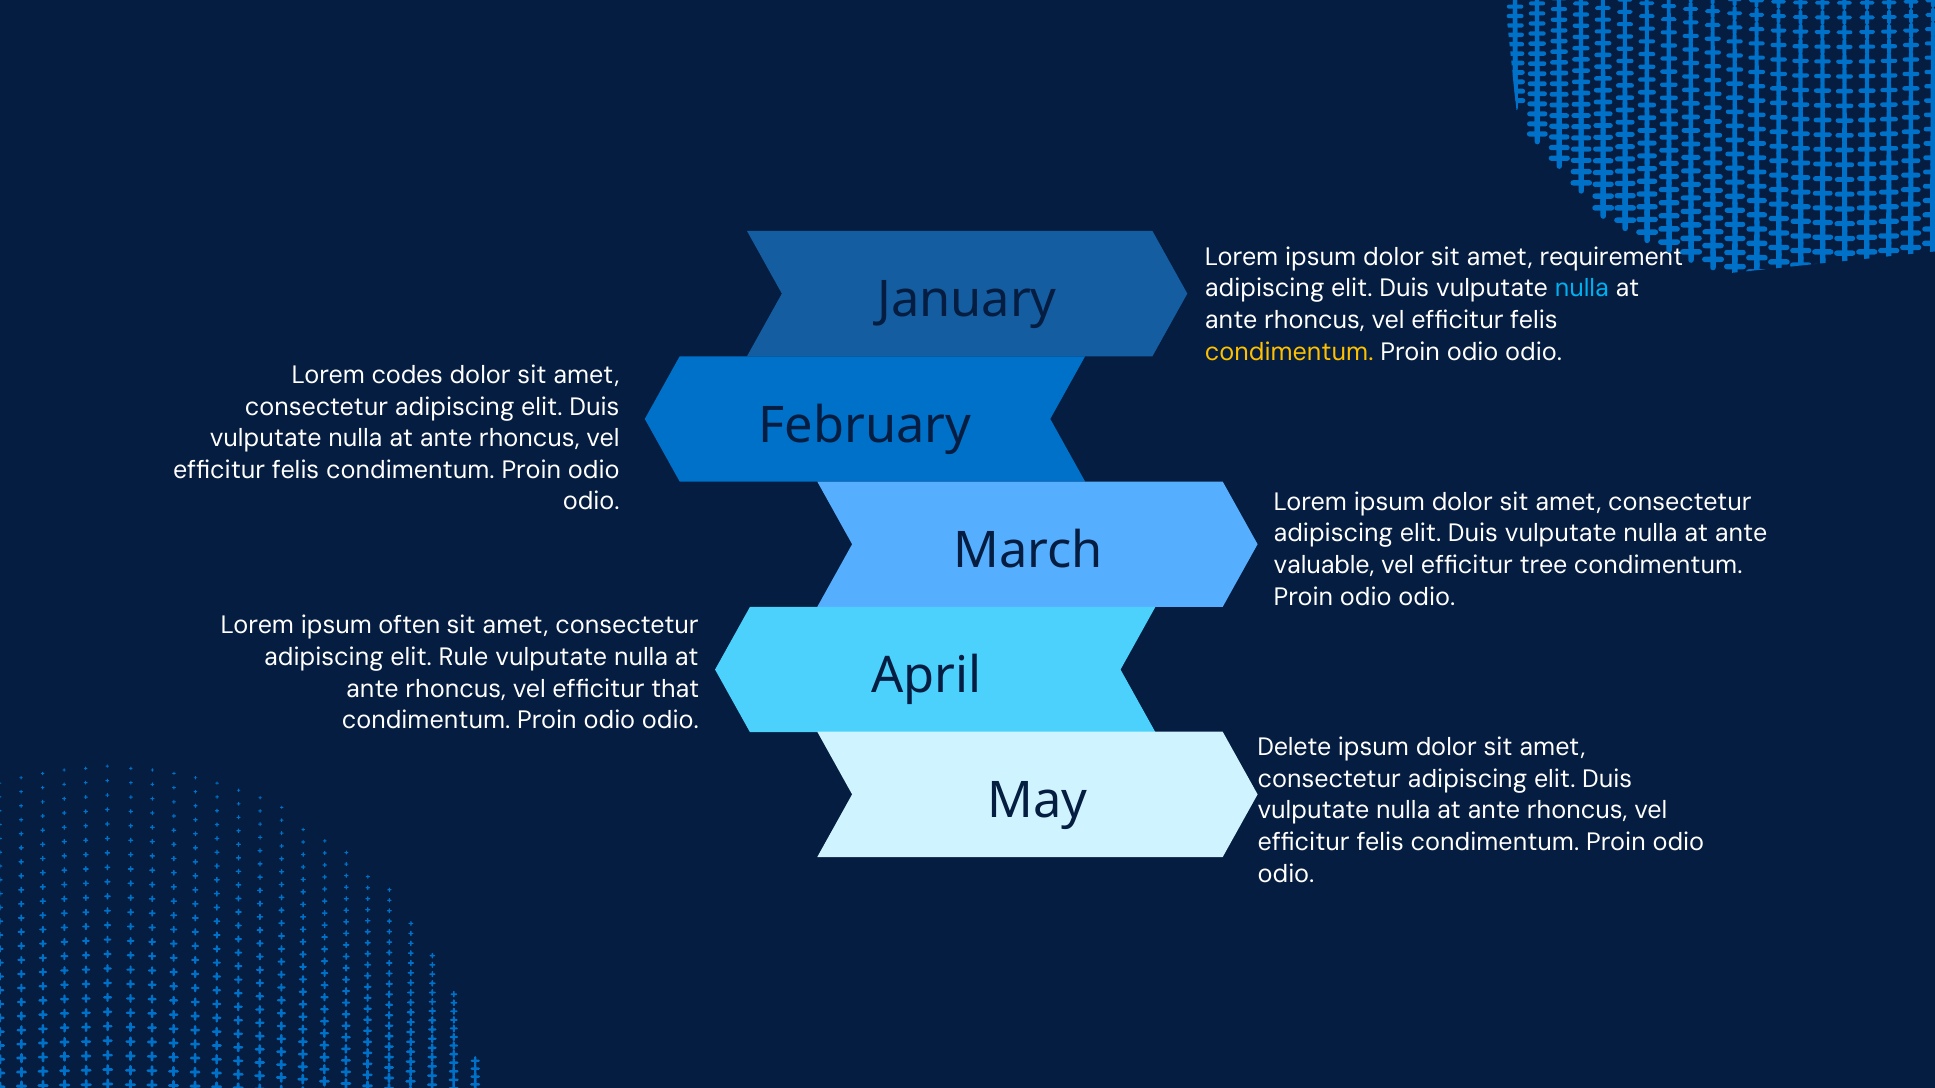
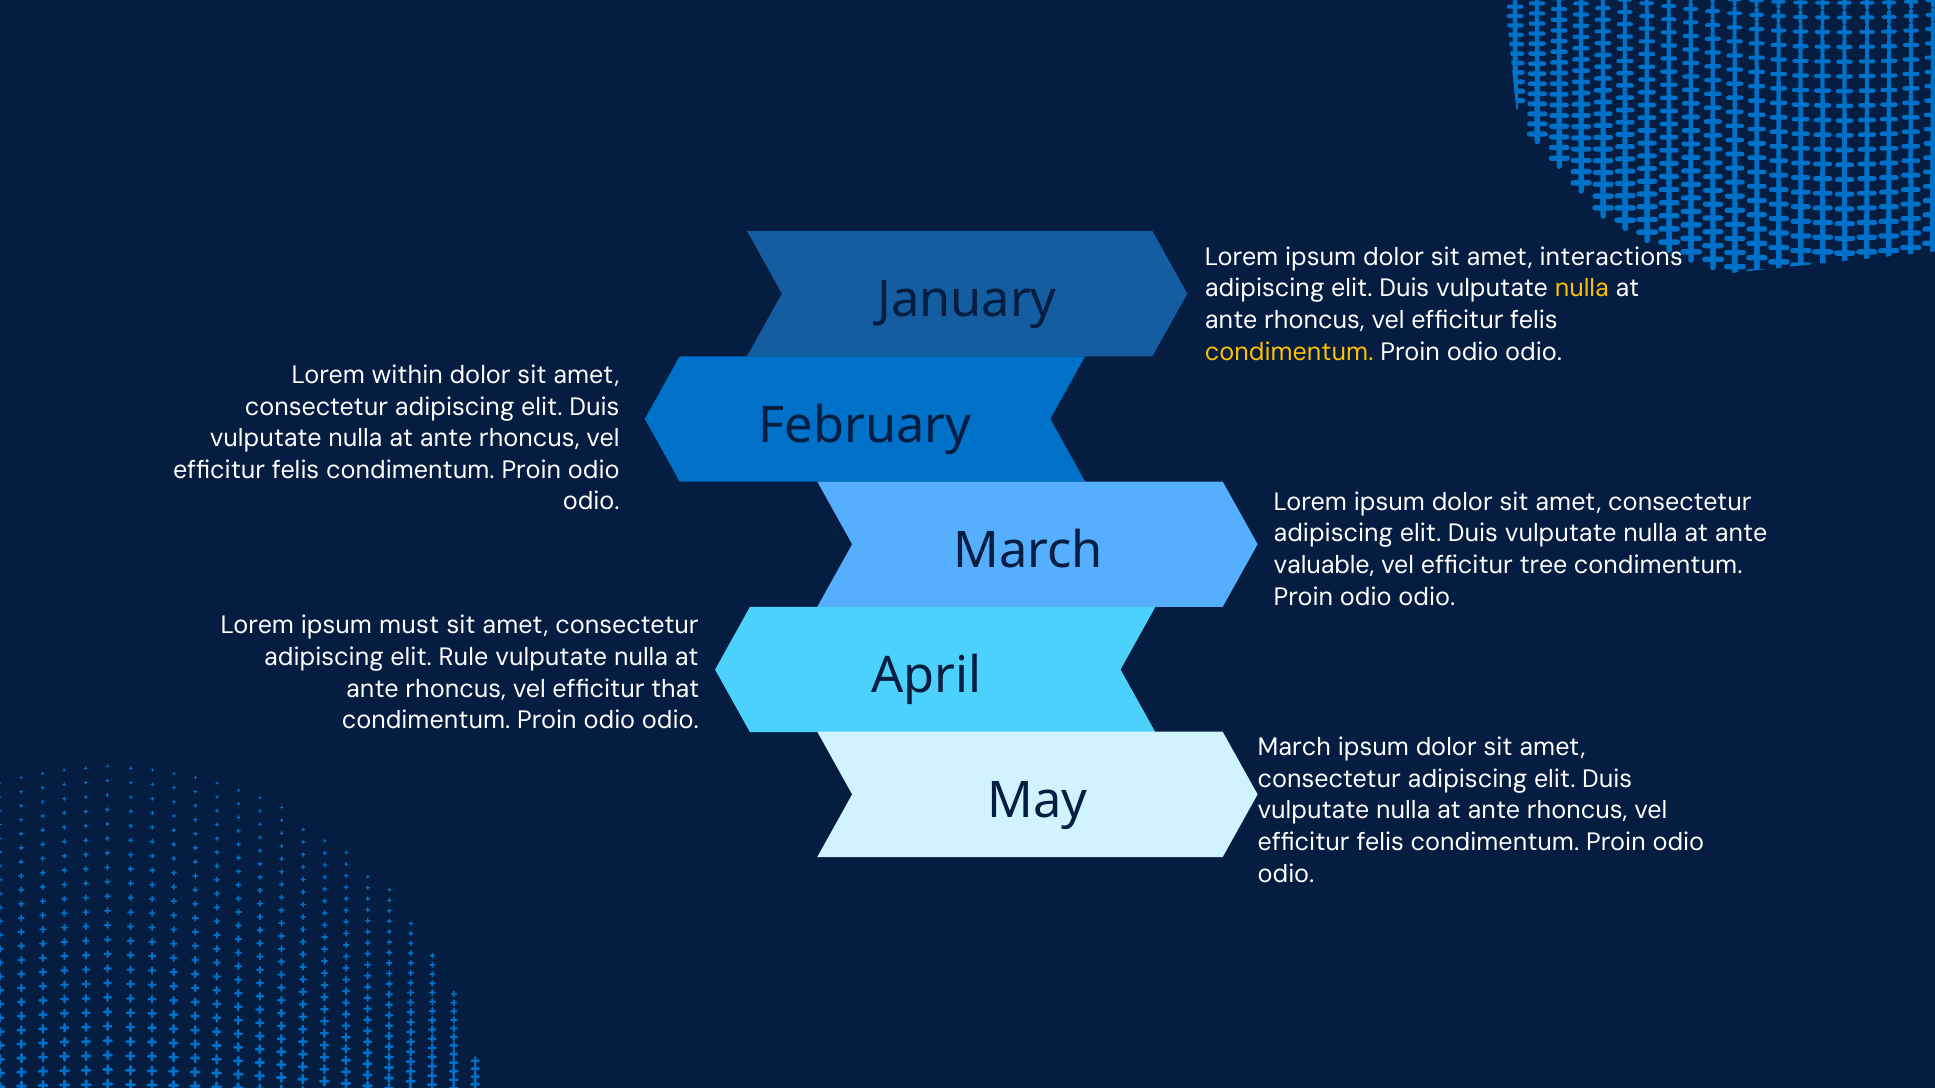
requirement: requirement -> interactions
nulla at (1582, 289) colour: light blue -> yellow
codes: codes -> within
often: often -> must
Delete at (1294, 747): Delete -> March
